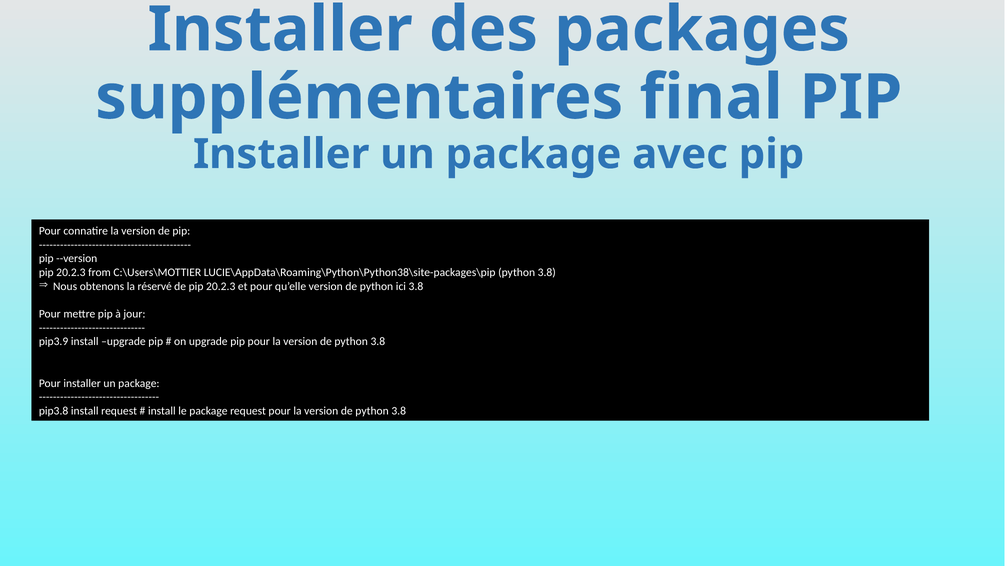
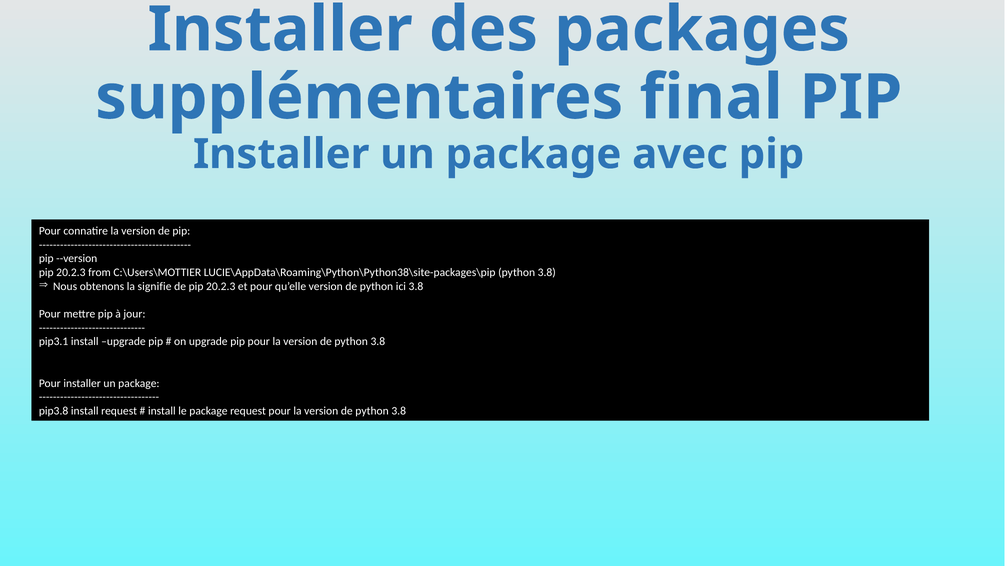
réservé: réservé -> signifie
pip3.9: pip3.9 -> pip3.1
